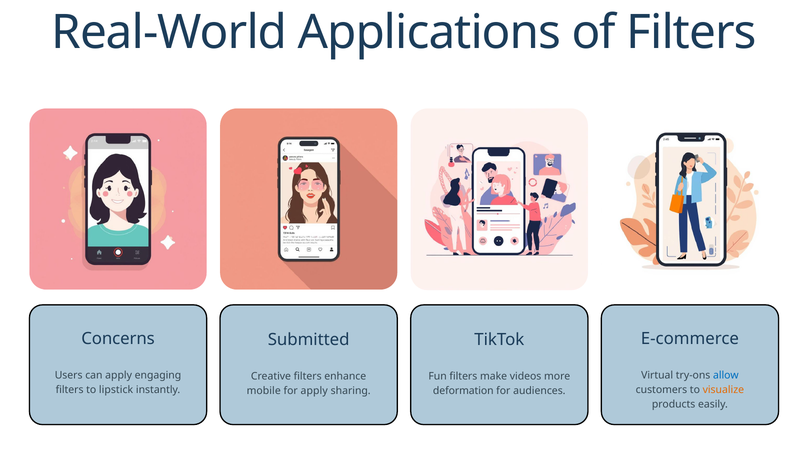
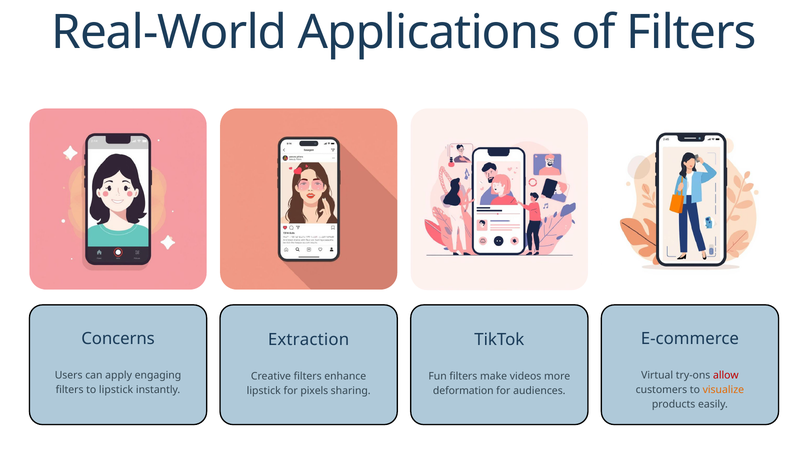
Submitted: Submitted -> Extraction
allow colour: blue -> red
mobile at (264, 391): mobile -> lipstick
for apply: apply -> pixels
